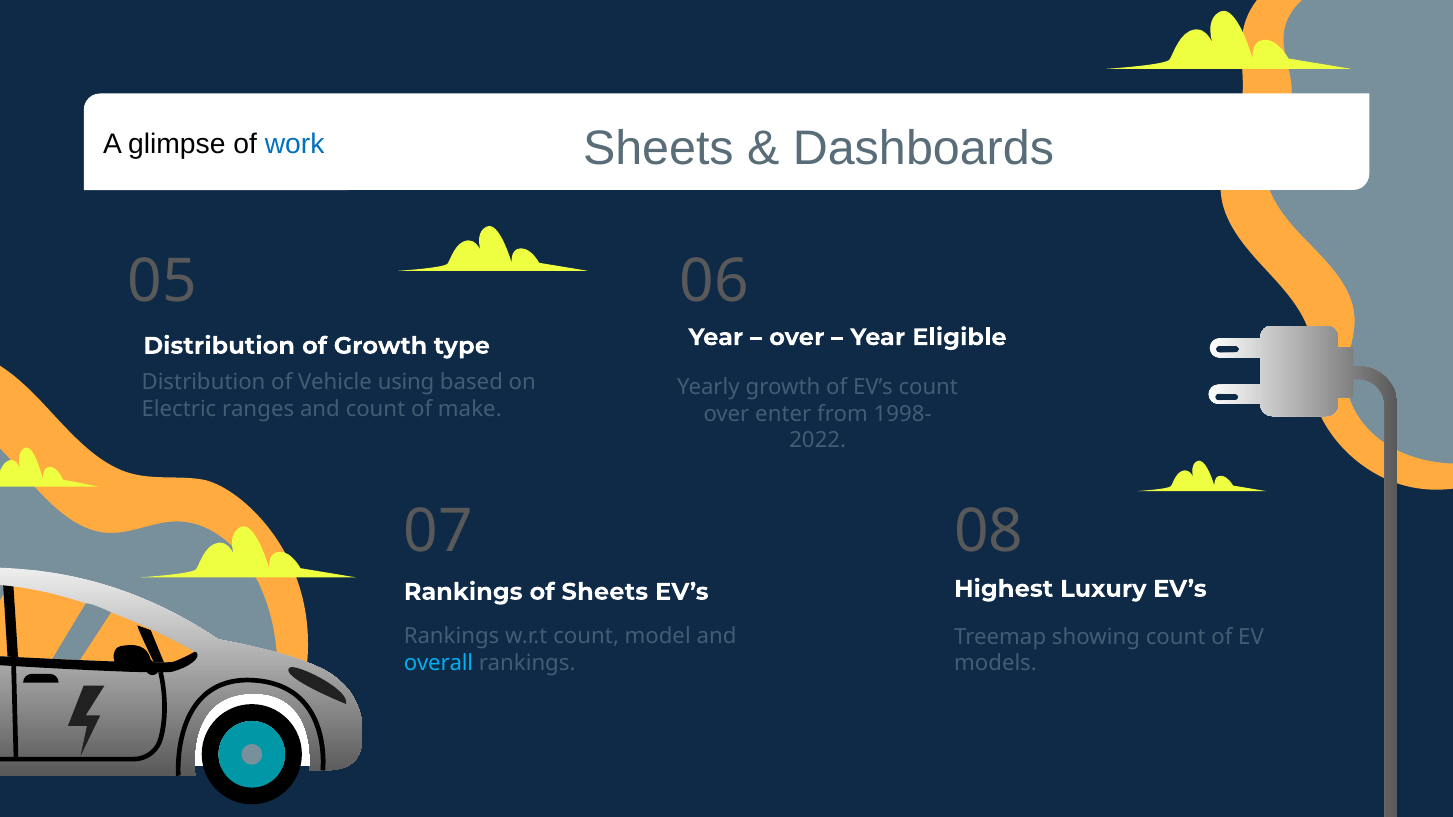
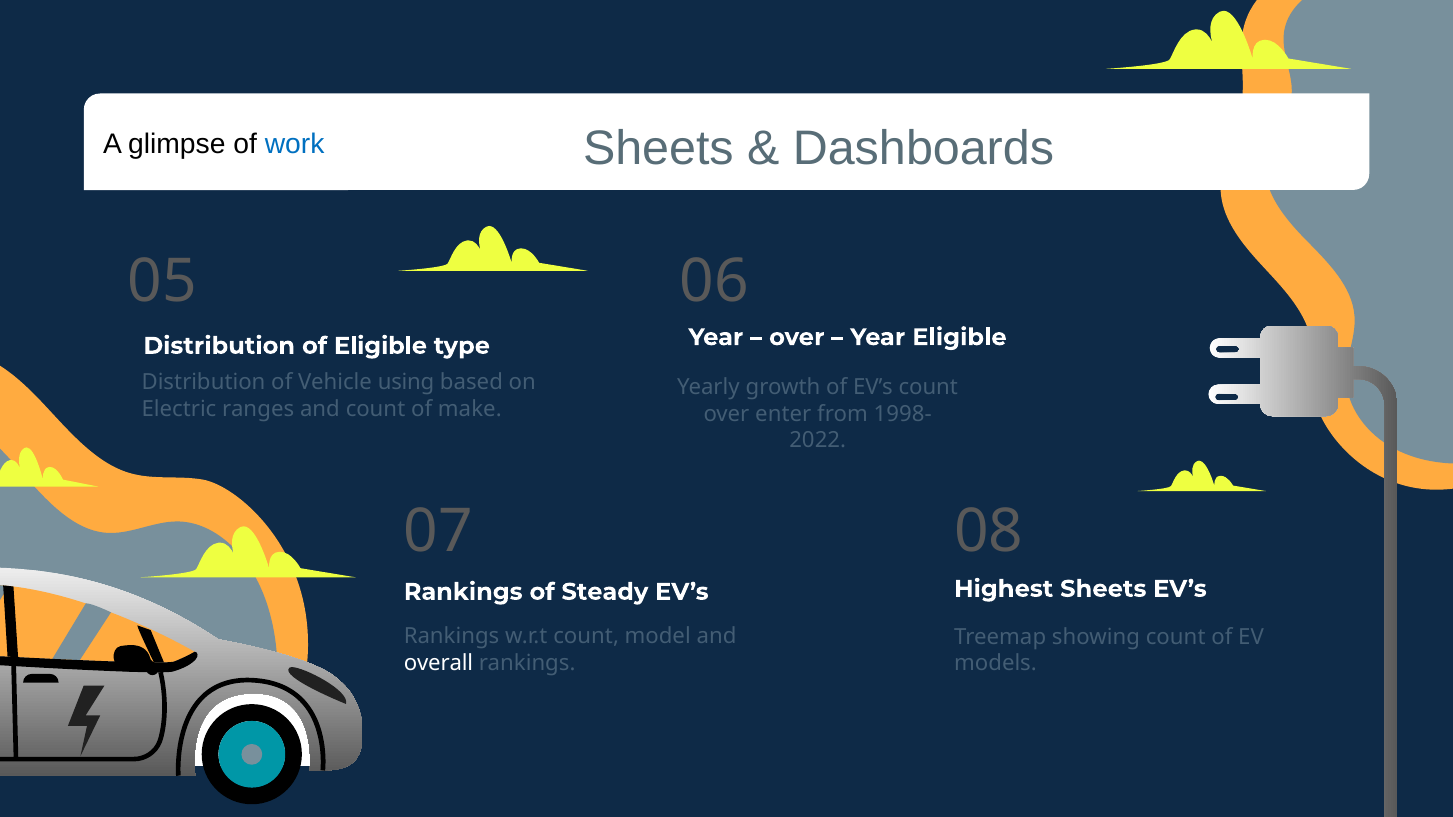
Growth at (381, 346): Growth -> Eligible
Highest Luxury: Luxury -> Sheets
of Sheets: Sheets -> Steady
overall colour: light blue -> white
